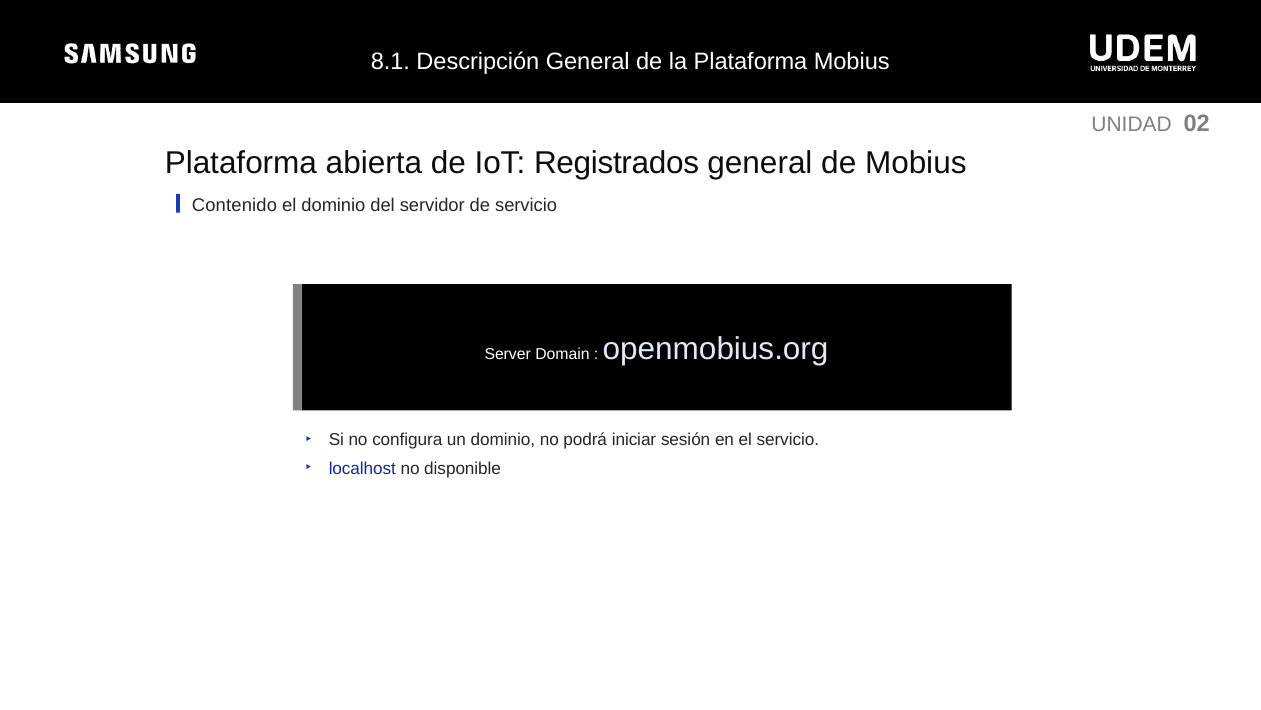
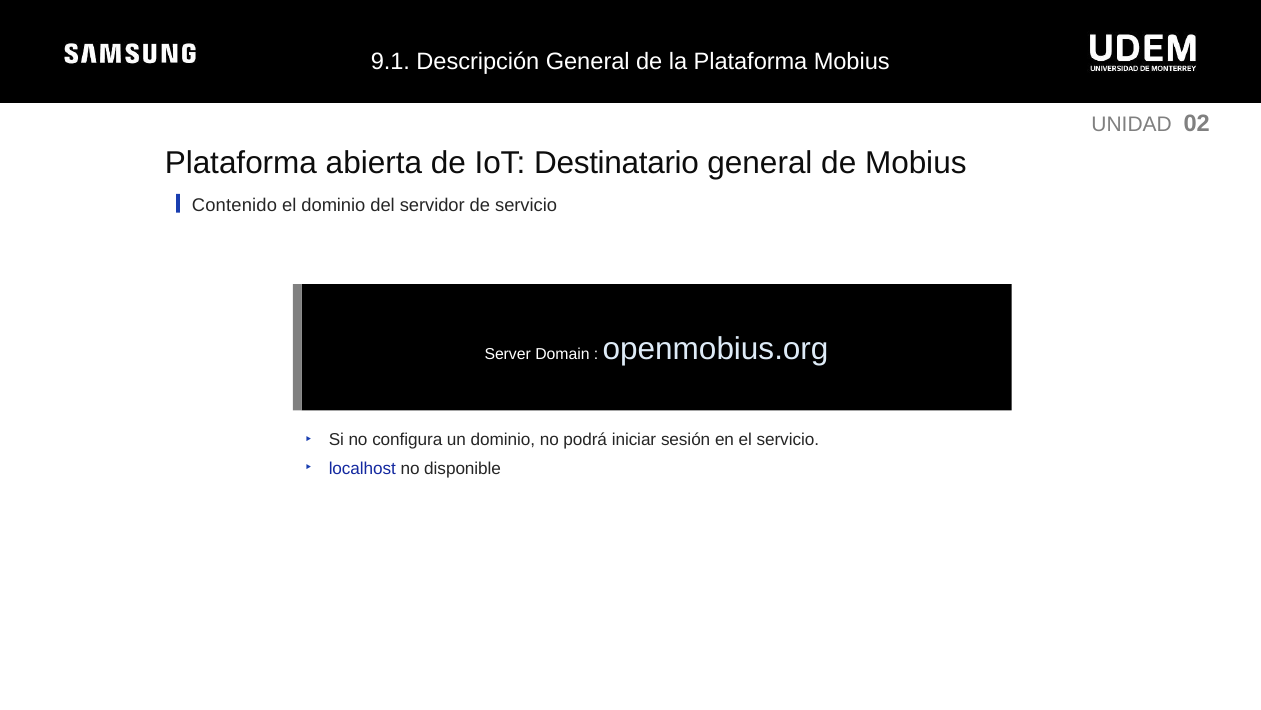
8.1: 8.1 -> 9.1
Registrados: Registrados -> Destinatario
